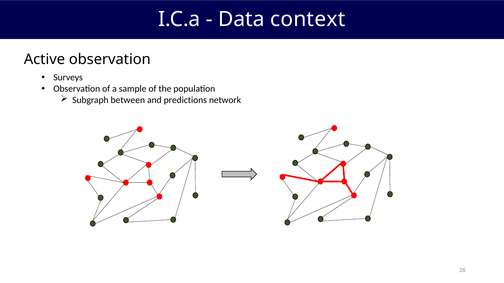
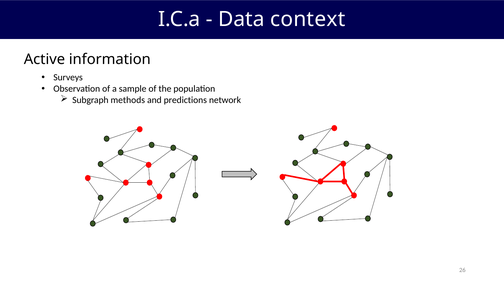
Active observation: observation -> information
between: between -> methods
